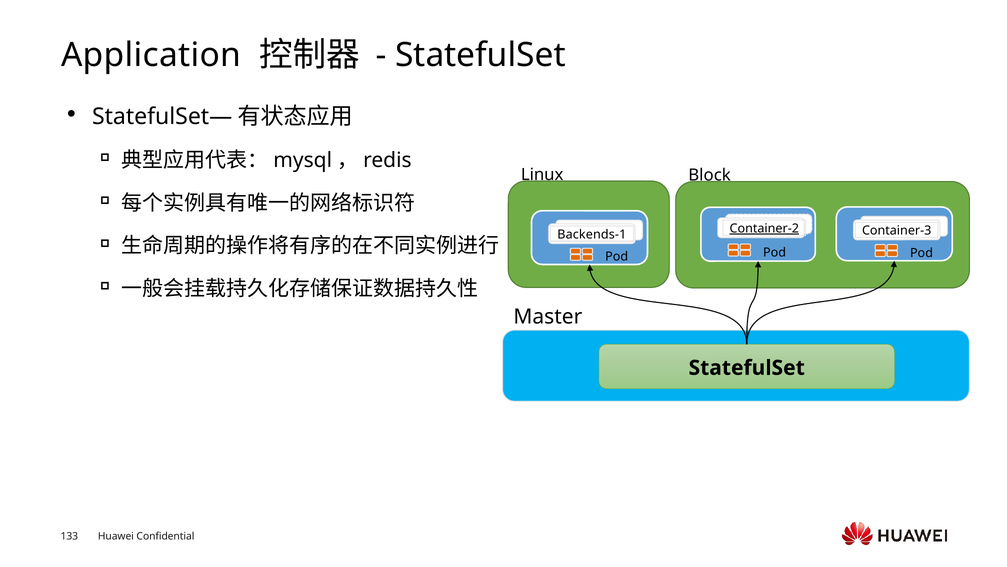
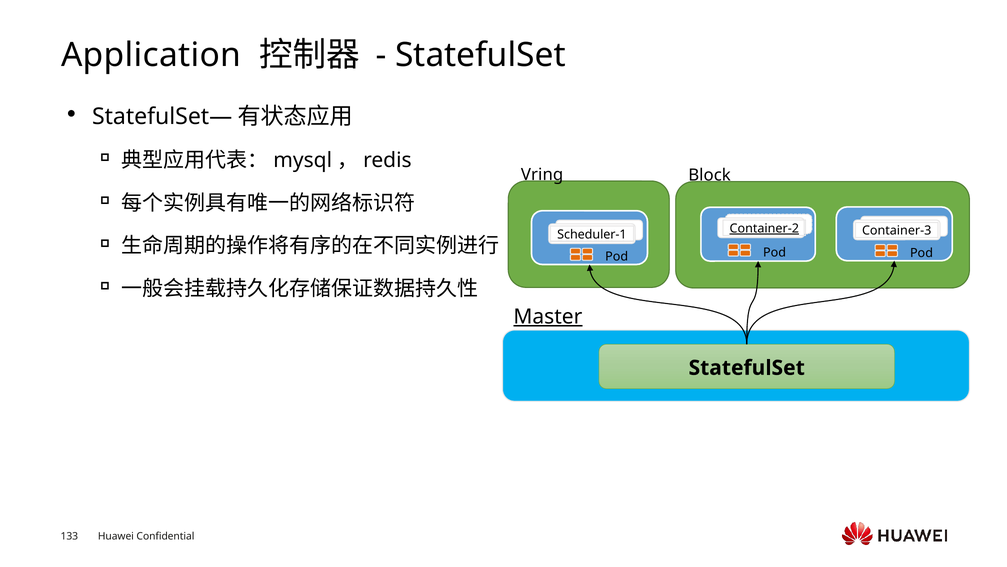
Linux: Linux -> Vring
Backends-1: Backends-1 -> Scheduler-1
Master underline: none -> present
